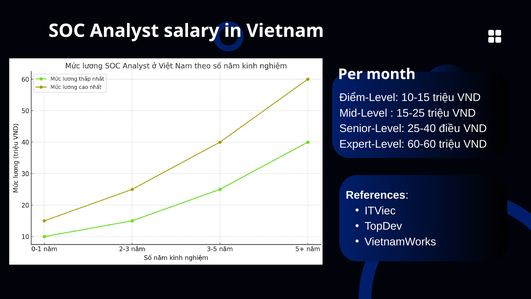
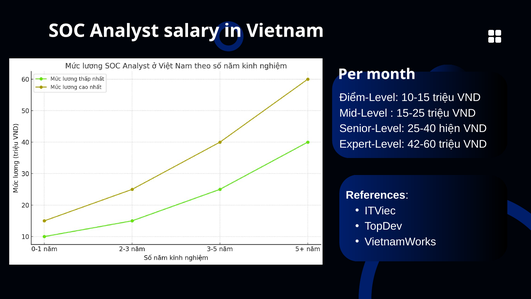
điều: điều -> hiện
60-60: 60-60 -> 42-60
